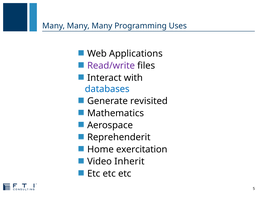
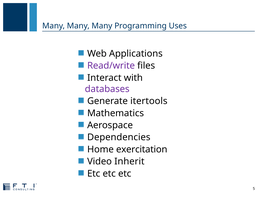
databases colour: blue -> purple
revisited: revisited -> itertools
Reprehenderit: Reprehenderit -> Dependencies
